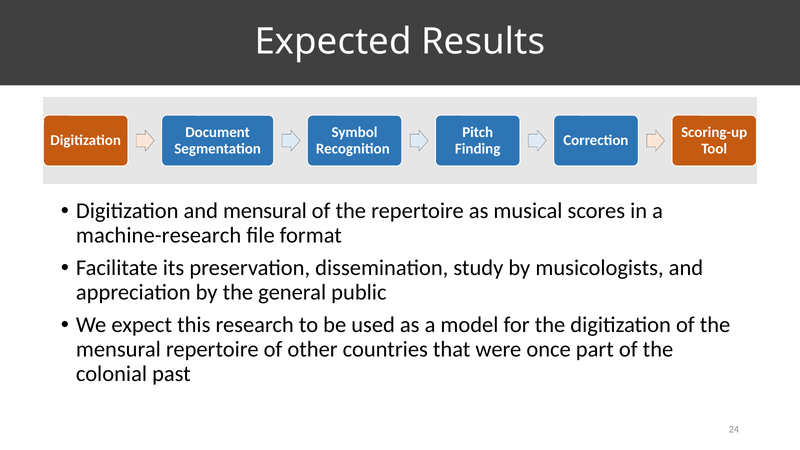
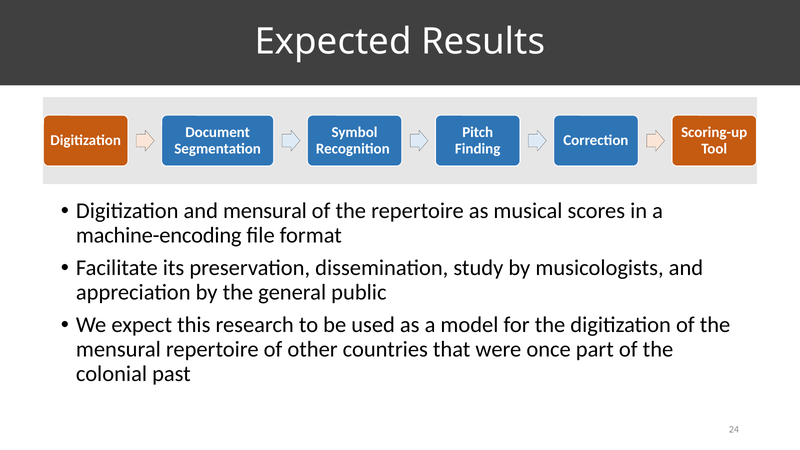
machine-research: machine-research -> machine-encoding
